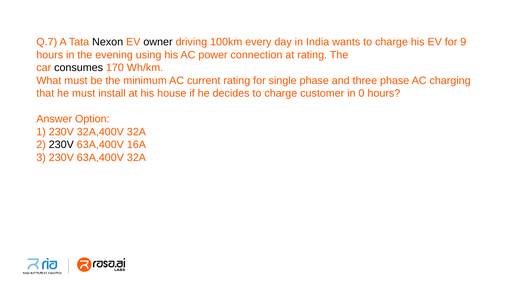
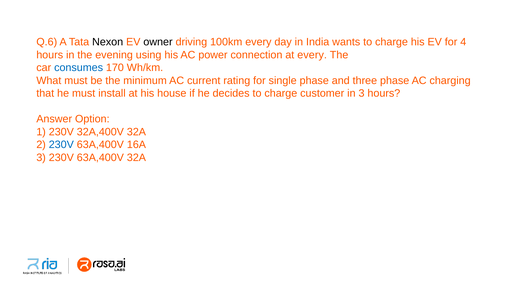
Q.7: Q.7 -> Q.6
9: 9 -> 4
at rating: rating -> every
consumes colour: black -> blue
in 0: 0 -> 3
230V at (61, 145) colour: black -> blue
